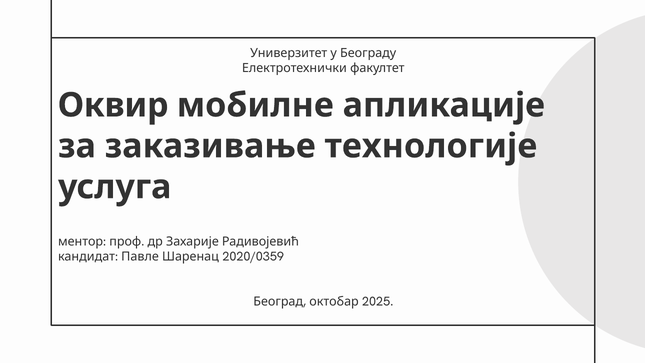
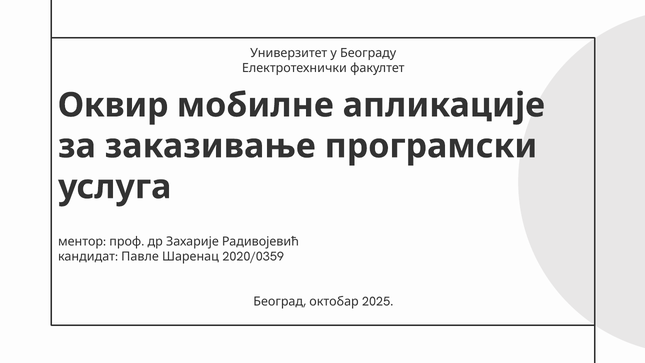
технологије: технологије -> програмски
